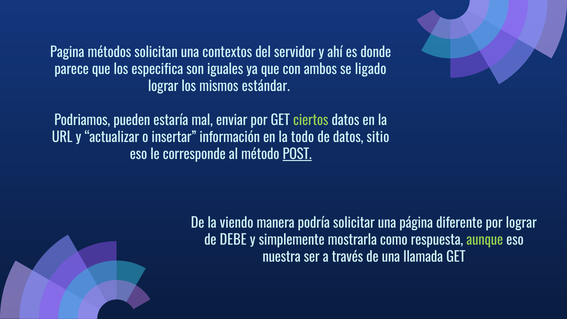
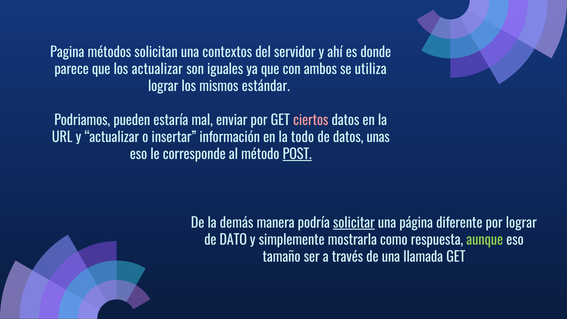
los especifica: especifica -> actualizar
ligado: ligado -> utiliza
ciertos colour: light green -> pink
sitio: sitio -> unas
viendo: viendo -> demás
solicitar underline: none -> present
DEBE: DEBE -> DATO
nuestra: nuestra -> tamaño
